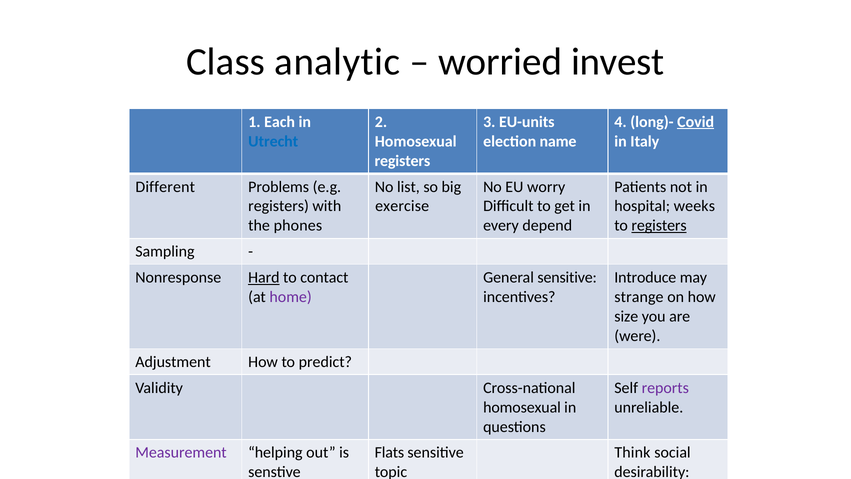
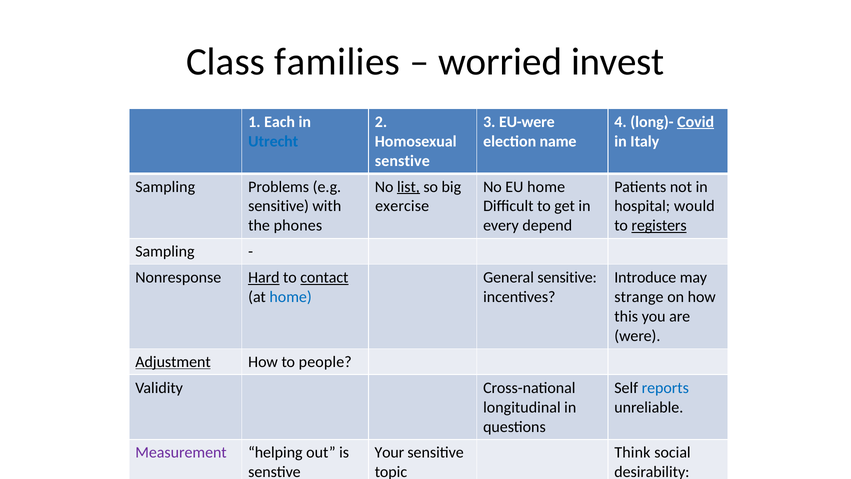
analytic: analytic -> families
EU-units: EU-units -> EU-were
registers at (402, 161): registers -> senstive
Different at (165, 187): Different -> Sampling
list underline: none -> present
EU worry: worry -> home
registers at (279, 206): registers -> sensitive
weeks: weeks -> would
contact underline: none -> present
home at (291, 297) colour: purple -> blue
size: size -> this
Adjustment underline: none -> present
predict: predict -> people
reports colour: purple -> blue
homosexual at (522, 407): homosexual -> longitudinal
Flats: Flats -> Your
